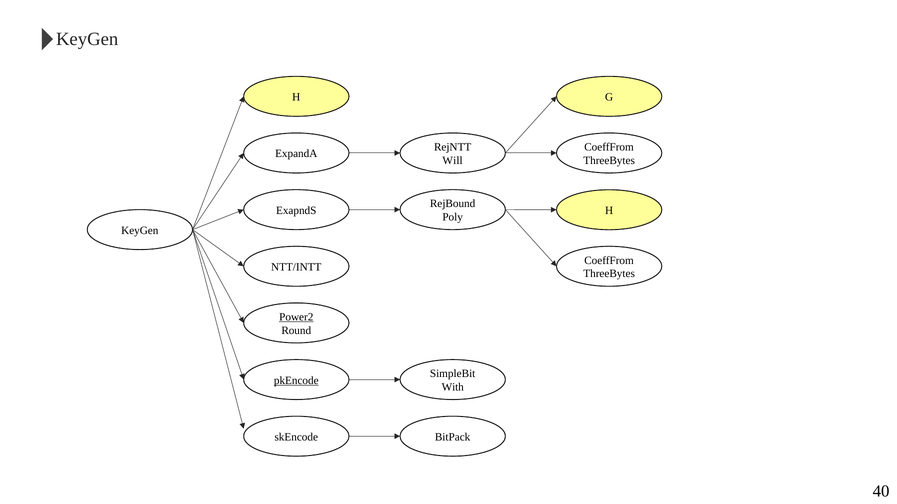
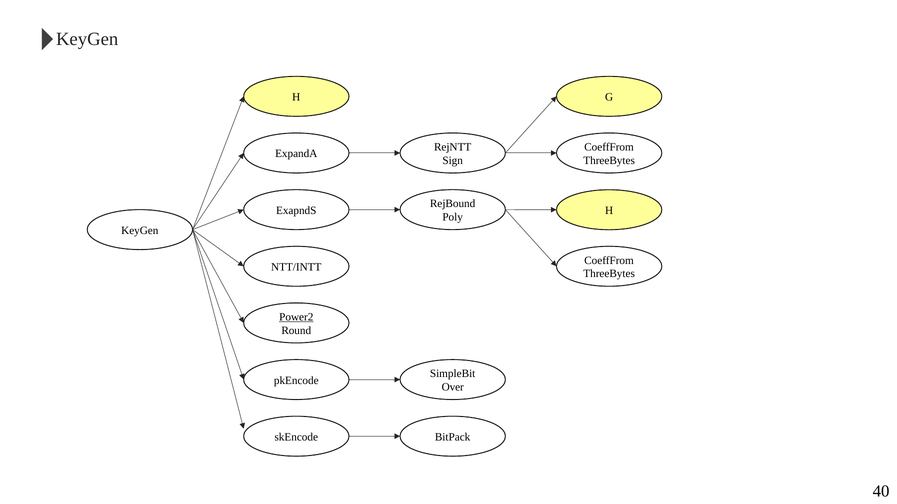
Will: Will -> Sign
pkEncode underline: present -> none
With: With -> Over
